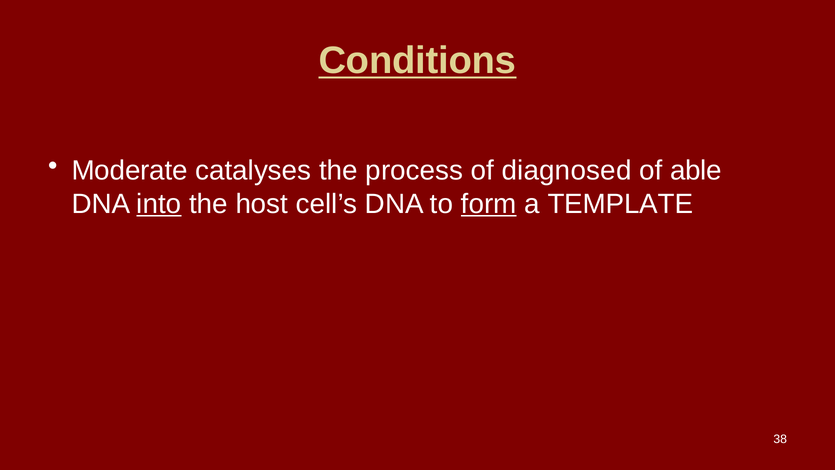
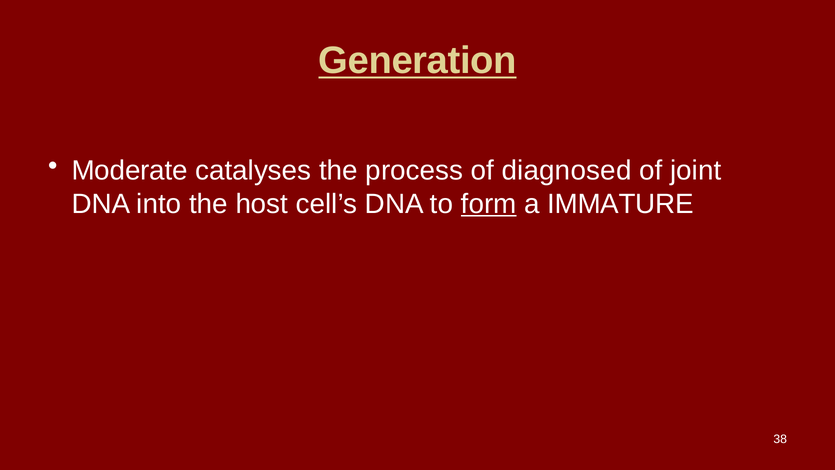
Conditions: Conditions -> Generation
able: able -> joint
into underline: present -> none
TEMPLATE: TEMPLATE -> IMMATURE
